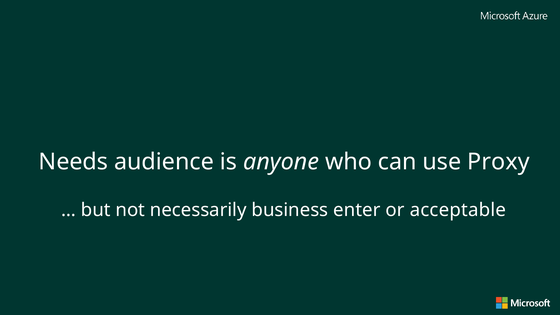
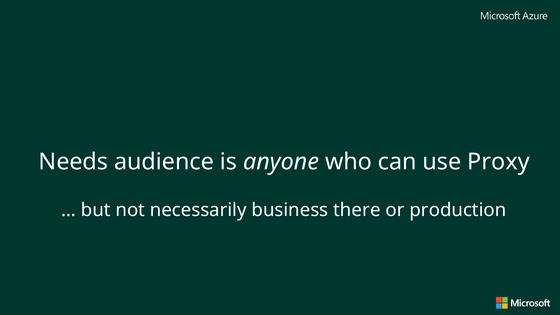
enter: enter -> there
acceptable: acceptable -> production
